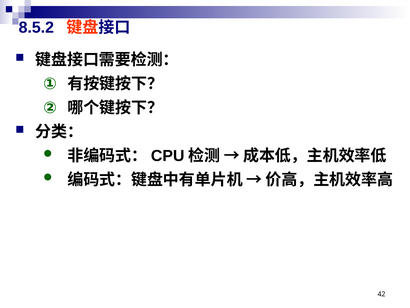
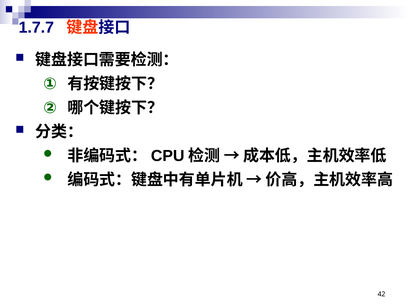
8.5.2: 8.5.2 -> 1.7.7
